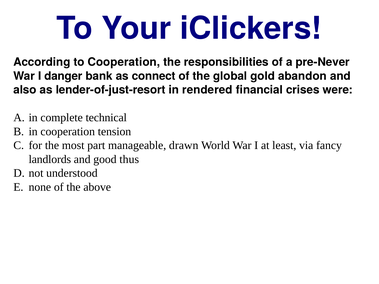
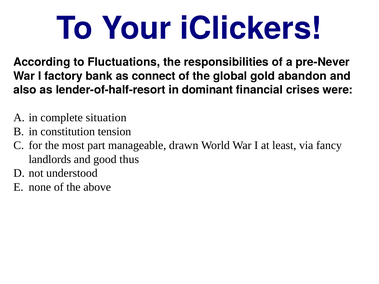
to Cooperation: Cooperation -> Fluctuations
danger: danger -> factory
lender-of-just-resort: lender-of-just-resort -> lender-of-half-resort
rendered: rendered -> dominant
technical: technical -> situation
in cooperation: cooperation -> constitution
